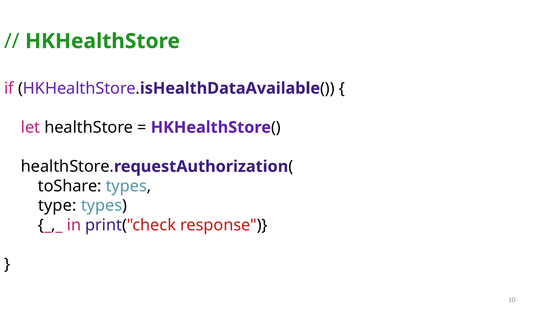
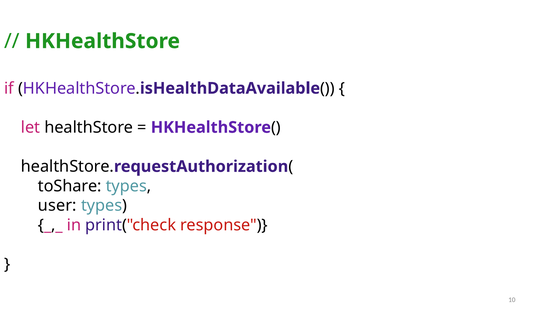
type: type -> user
